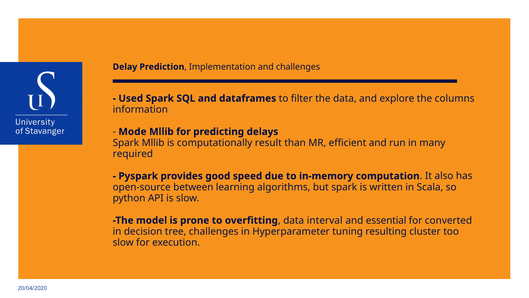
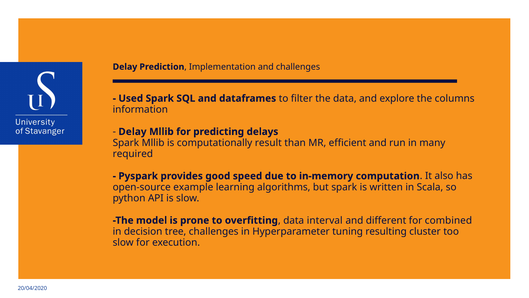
Mode at (132, 131): Mode -> Delay
between: between -> example
essential: essential -> different
converted: converted -> combined
